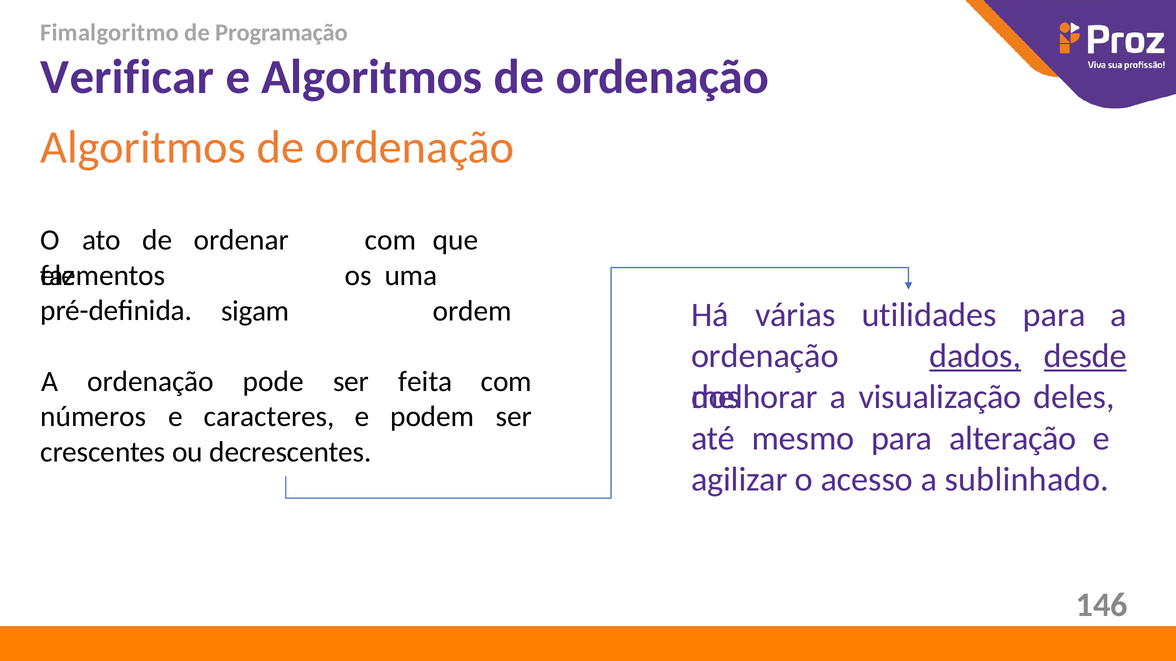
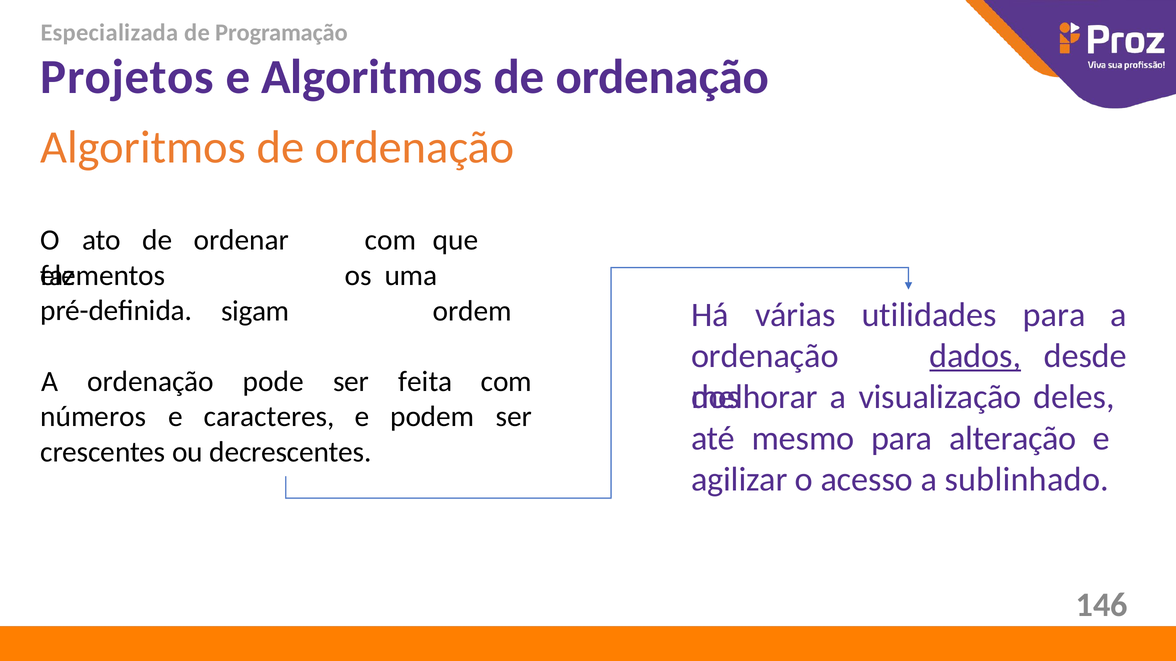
Fimalgoritmo: Fimalgoritmo -> Especializada
Verificar: Verificar -> Projetos
desde underline: present -> none
